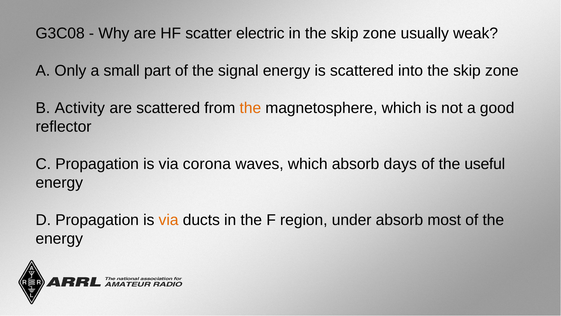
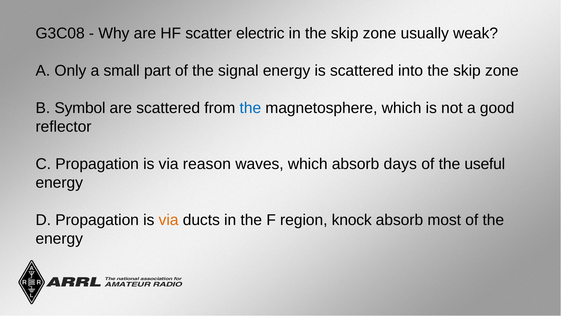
Activity: Activity -> Symbol
the at (250, 108) colour: orange -> blue
corona: corona -> reason
under: under -> knock
